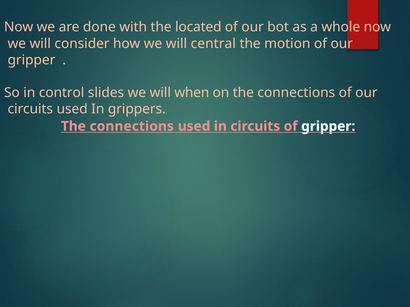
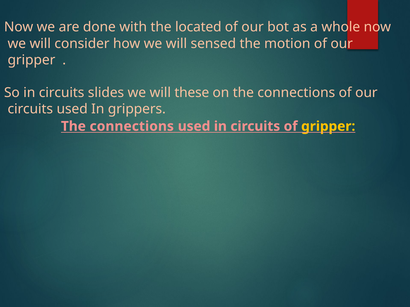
central: central -> sensed
So in control: control -> circuits
when: when -> these
gripper at (328, 126) colour: white -> yellow
